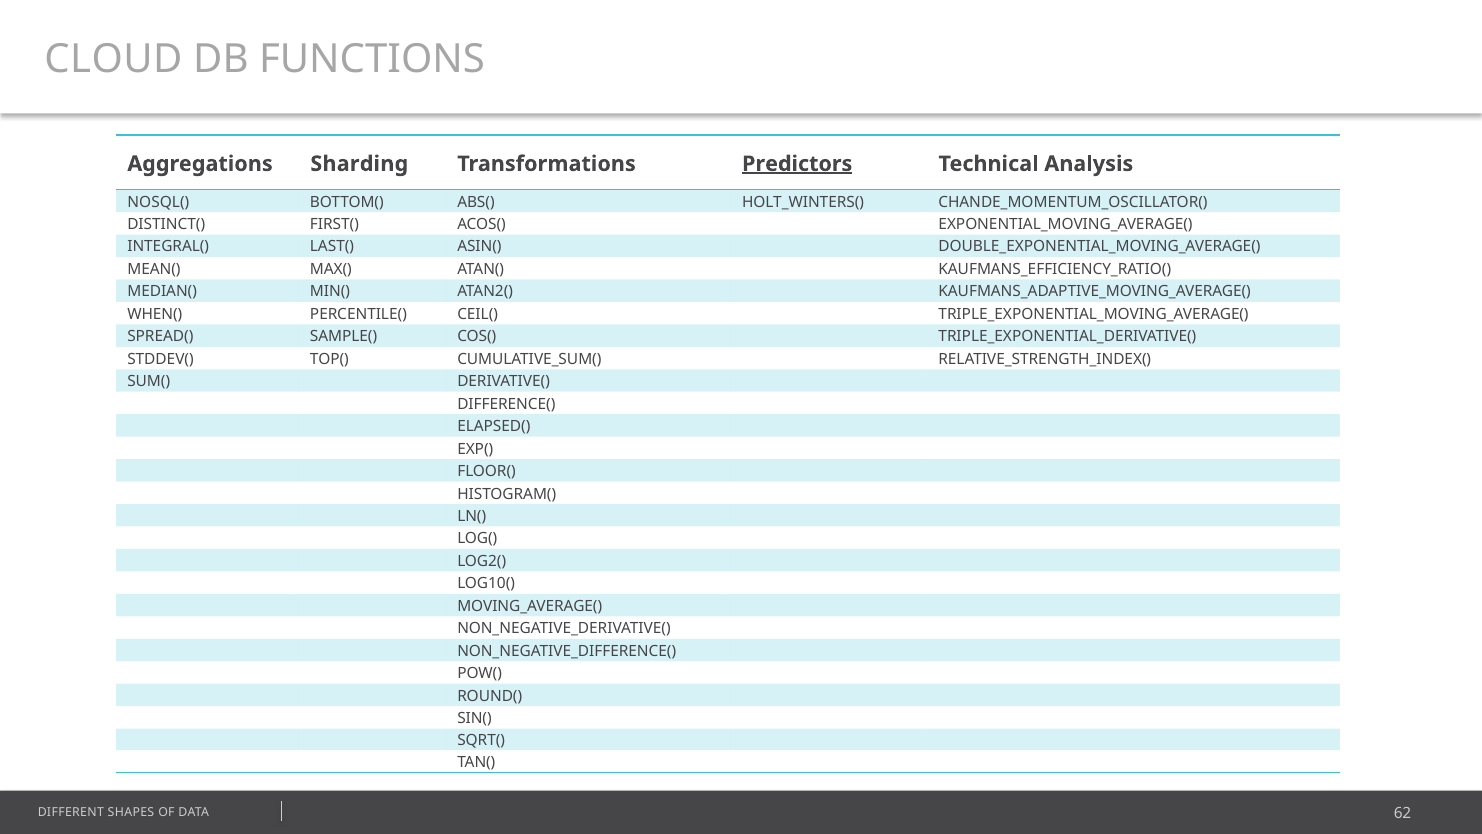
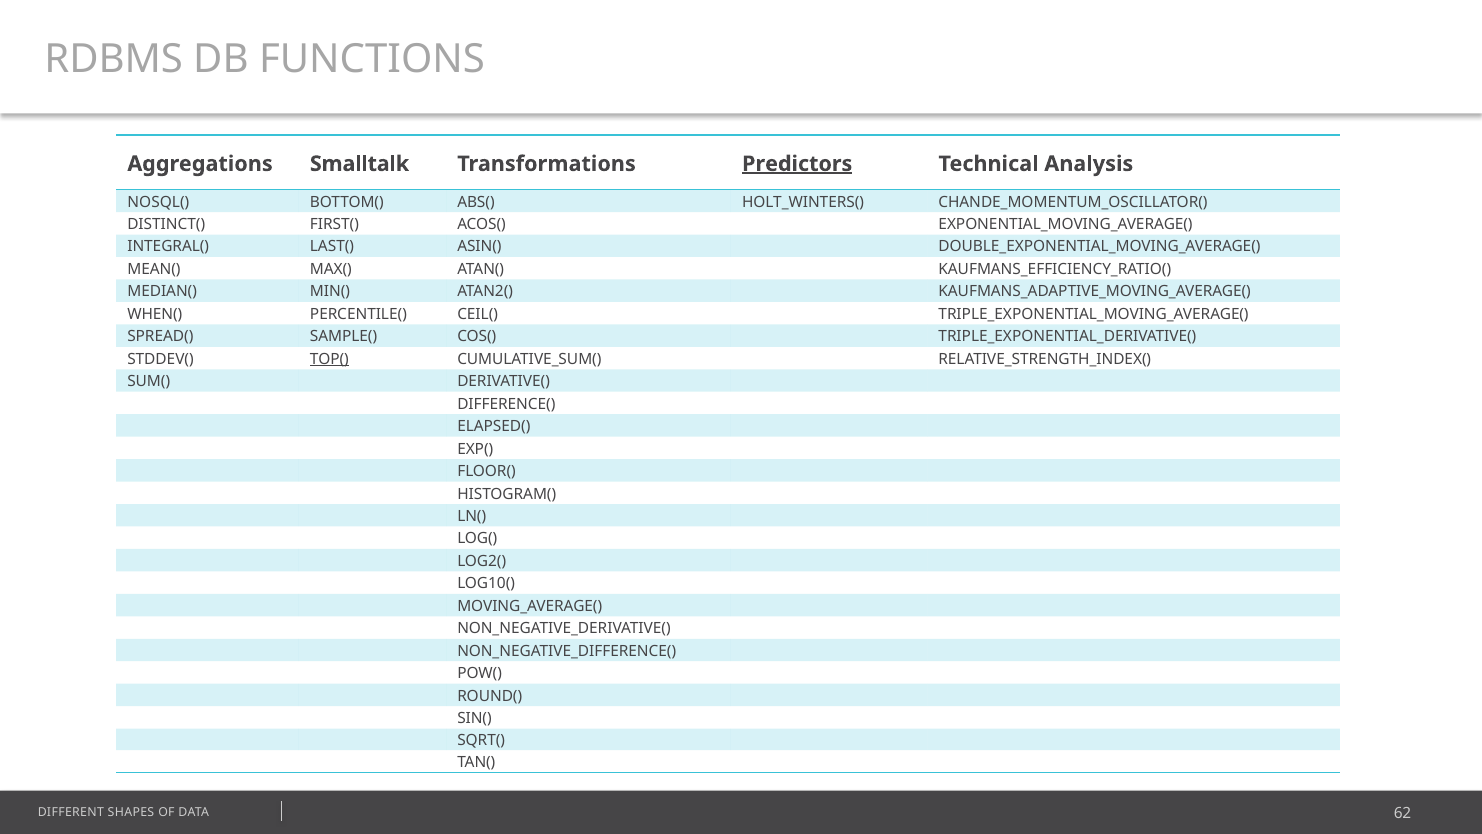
CLOUD: CLOUD -> RDBMS
Sharding: Sharding -> Smalltalk
TOP( underline: none -> present
